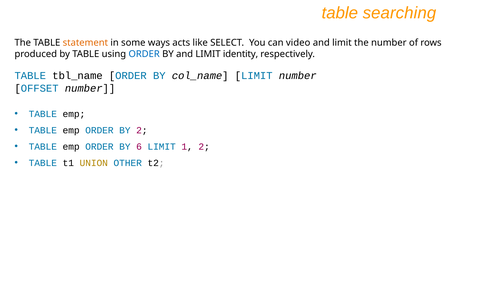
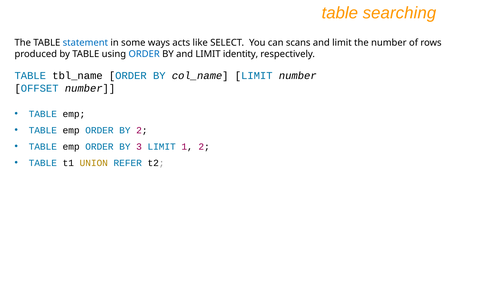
statement colour: orange -> blue
video: video -> scans
6: 6 -> 3
OTHER: OTHER -> REFER
